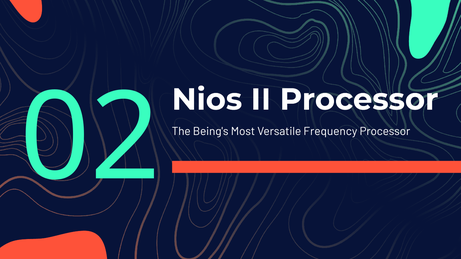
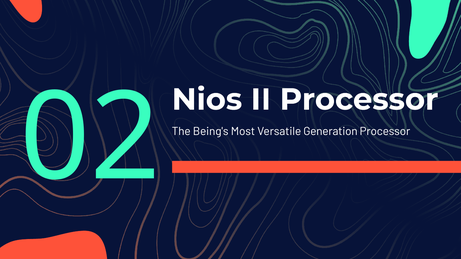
Frequency: Frequency -> Generation
